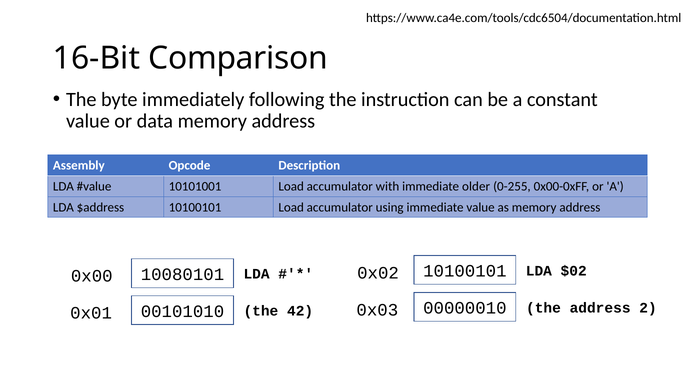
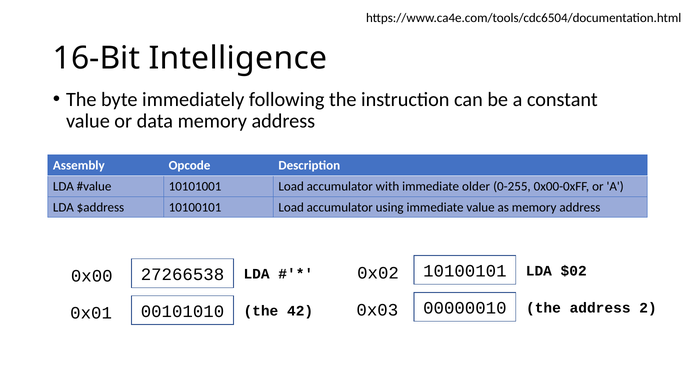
Comparison: Comparison -> Intelligence
10080101: 10080101 -> 27266538
